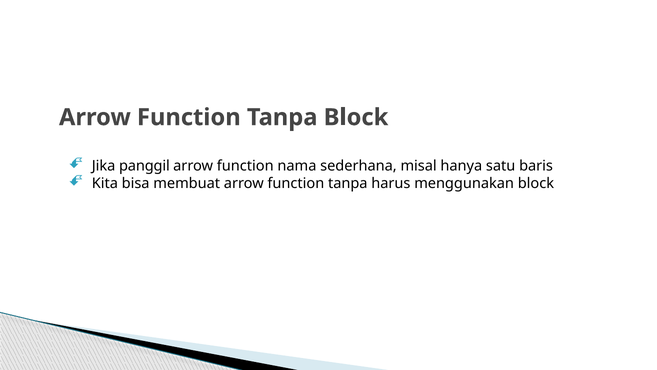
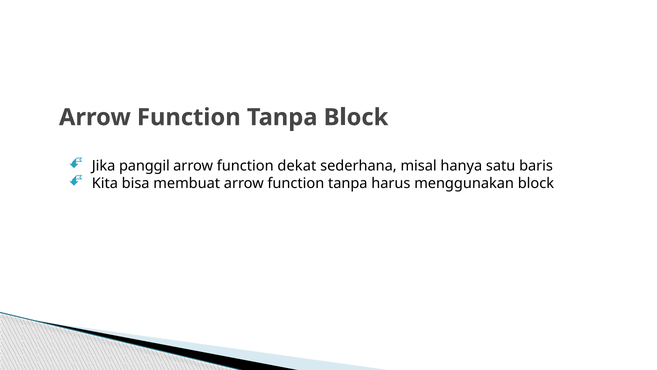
nama: nama -> dekat
